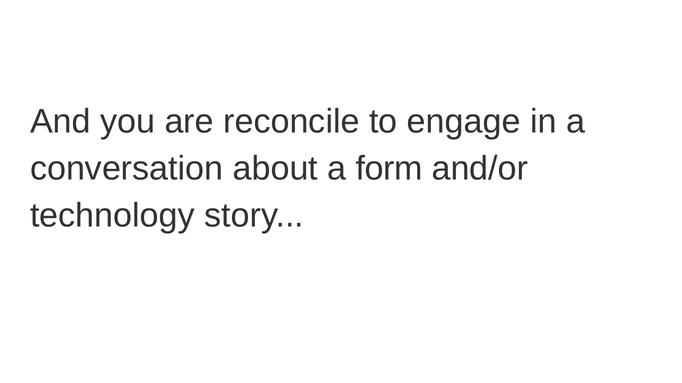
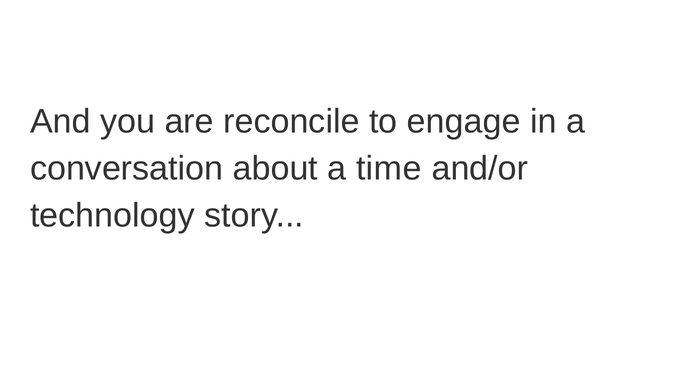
form: form -> time
